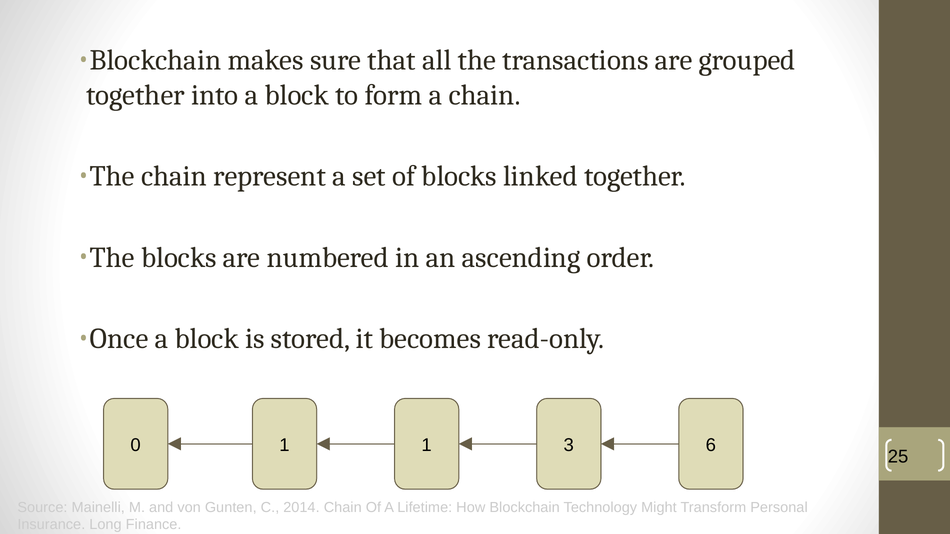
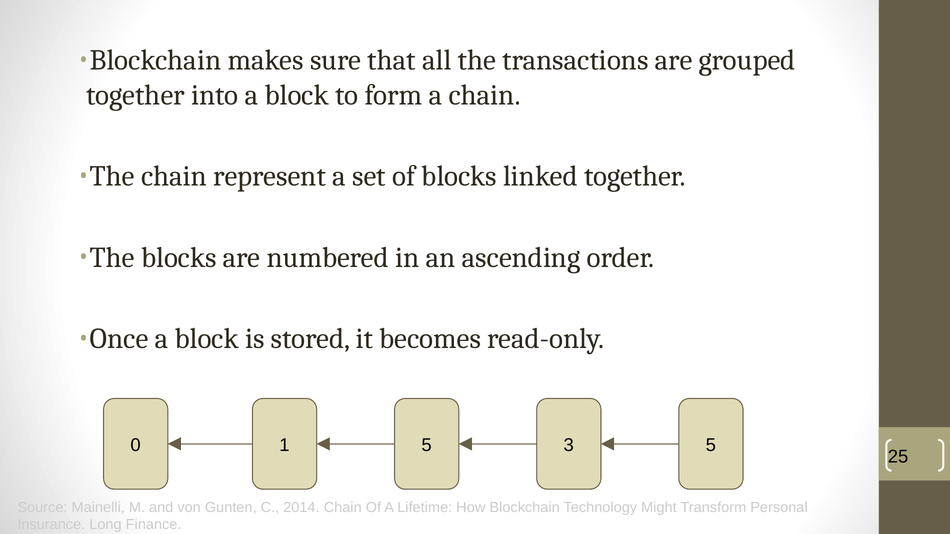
1 1: 1 -> 5
3 6: 6 -> 5
